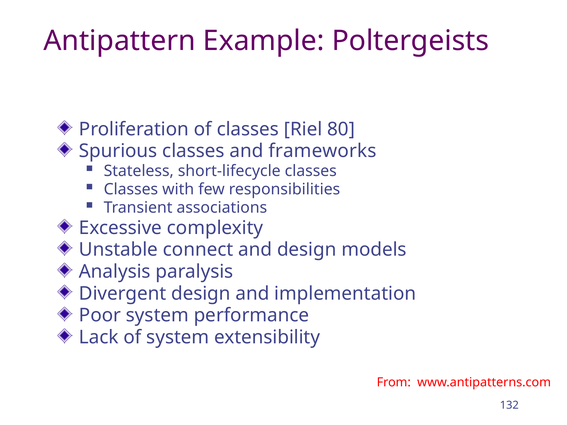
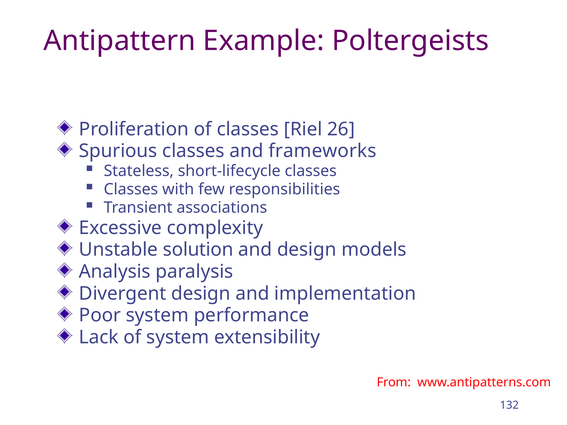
80: 80 -> 26
connect: connect -> solution
